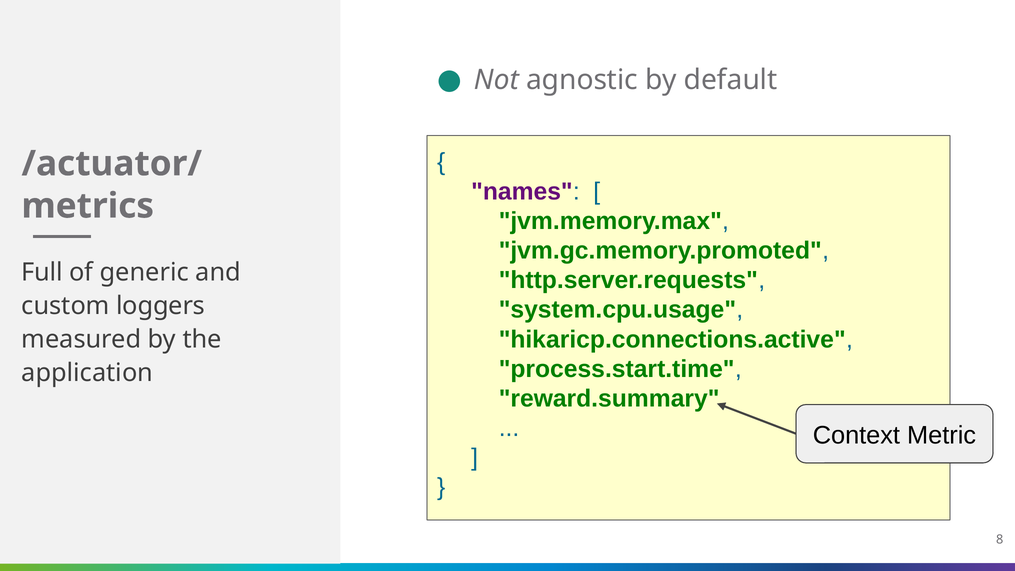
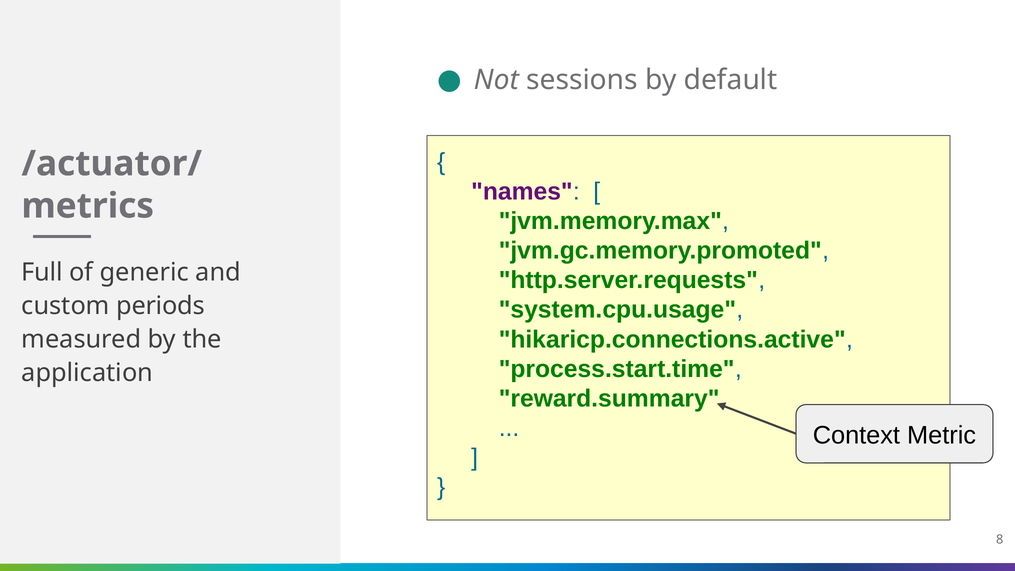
agnostic: agnostic -> sessions
loggers: loggers -> periods
